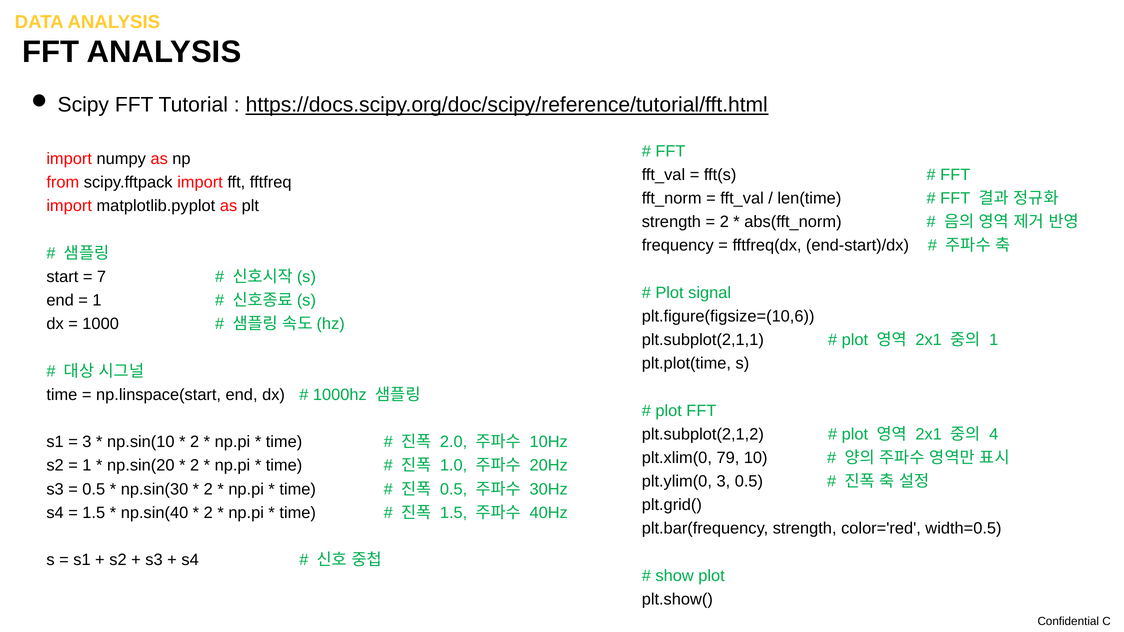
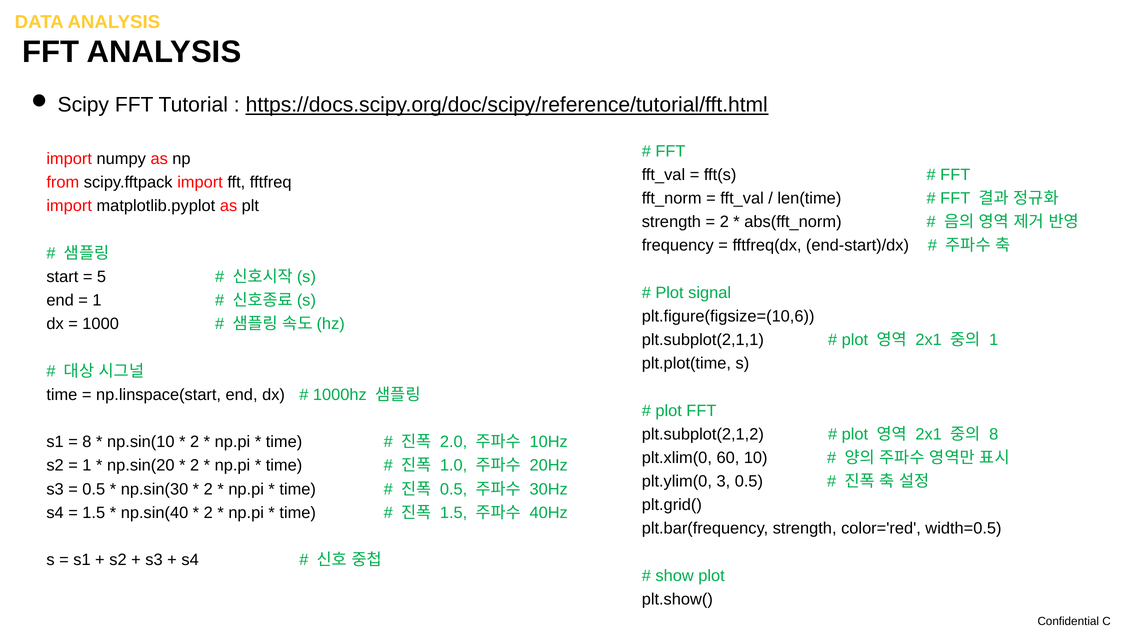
7: 7 -> 5
4 at (994, 434): 4 -> 8
3 at (87, 442): 3 -> 8
79: 79 -> 60
